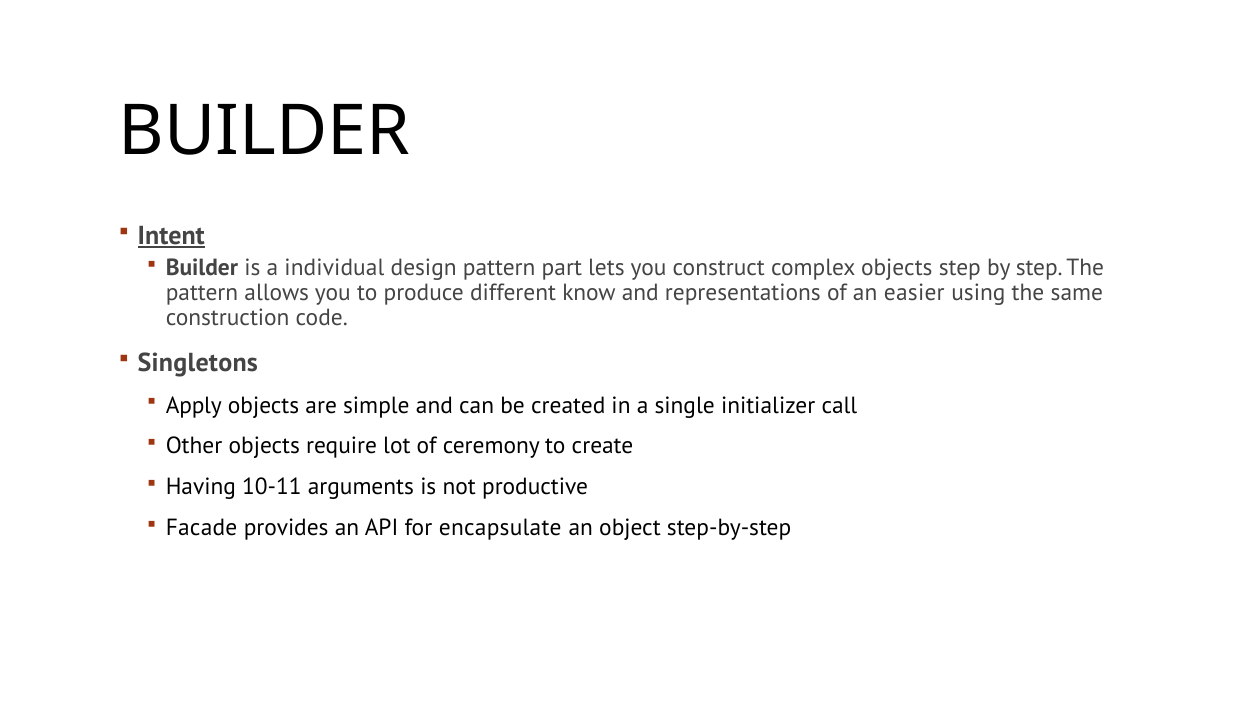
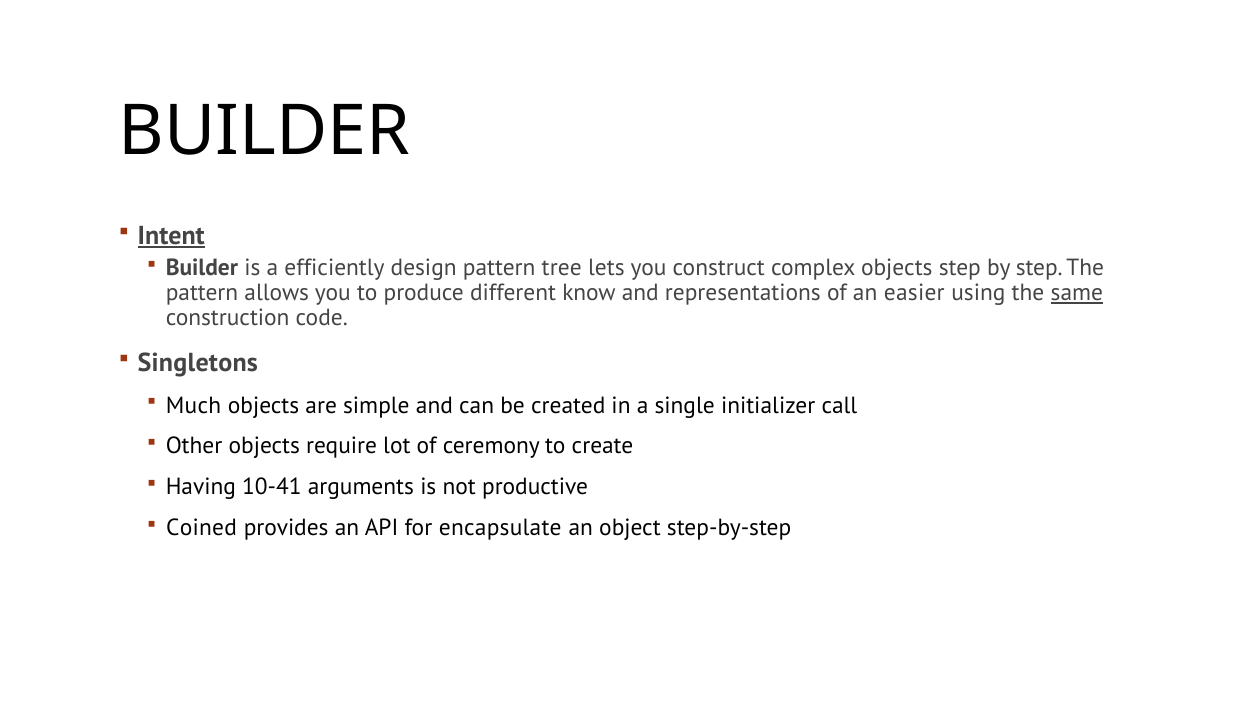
individual: individual -> efficiently
part: part -> tree
same underline: none -> present
Apply: Apply -> Much
10-11: 10-11 -> 10-41
Facade: Facade -> Coined
